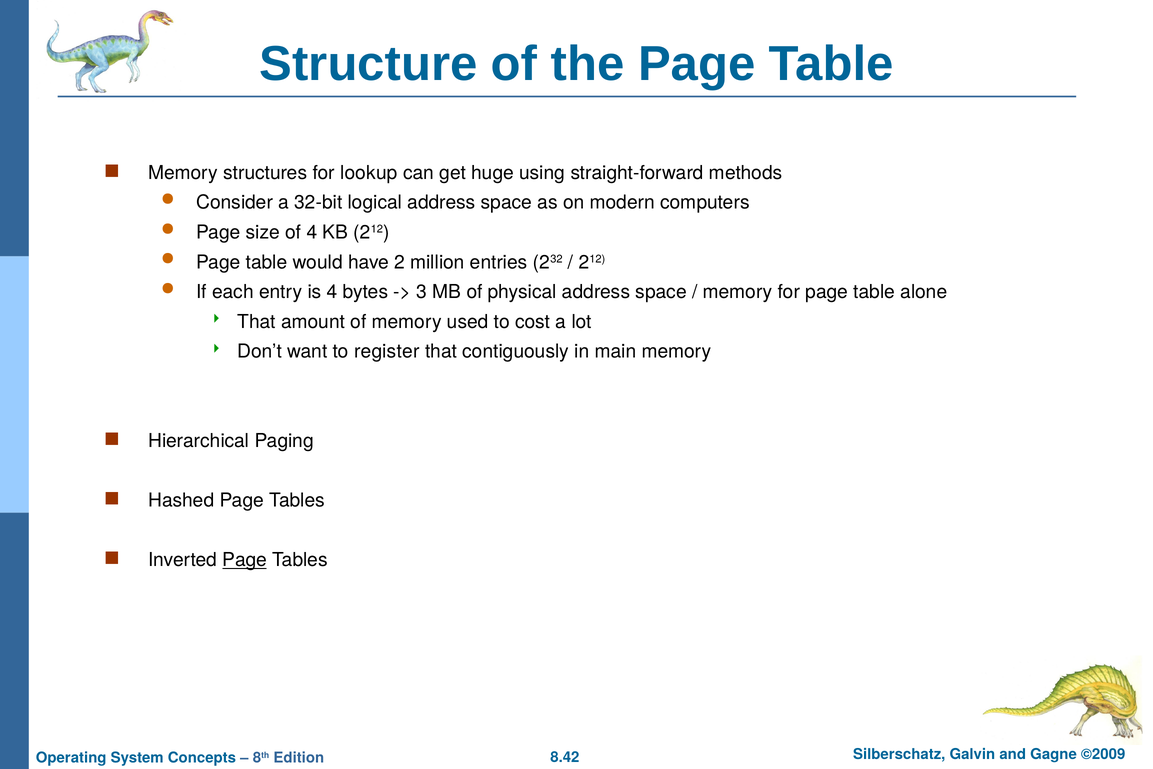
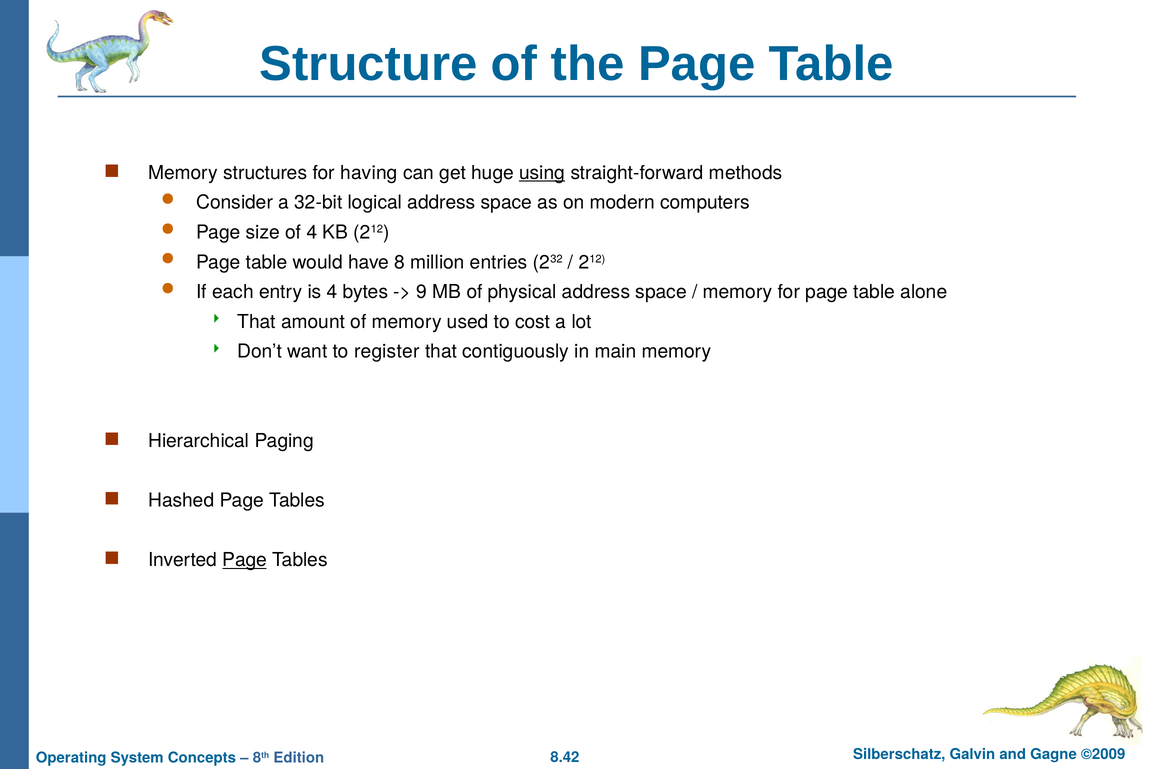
lookup: lookup -> having
using underline: none -> present
2: 2 -> 8
3: 3 -> 9
